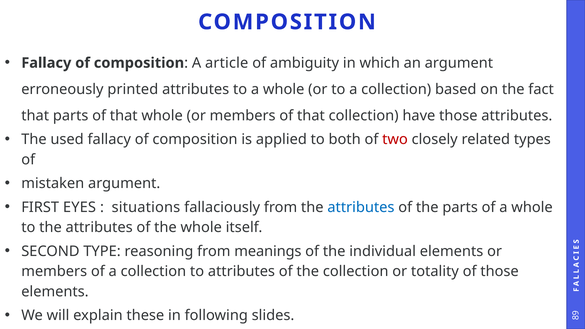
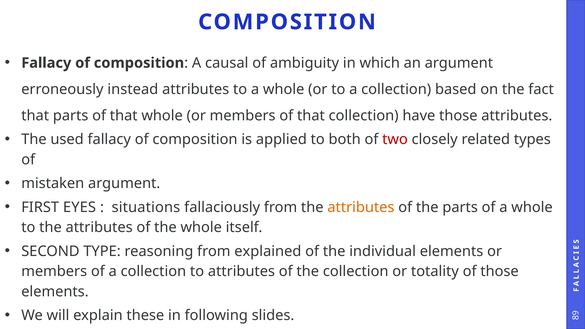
article: article -> causal
printed: printed -> instead
attributes at (361, 207) colour: blue -> orange
meanings: meanings -> explained
